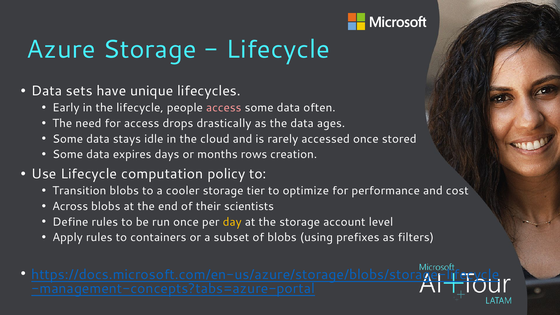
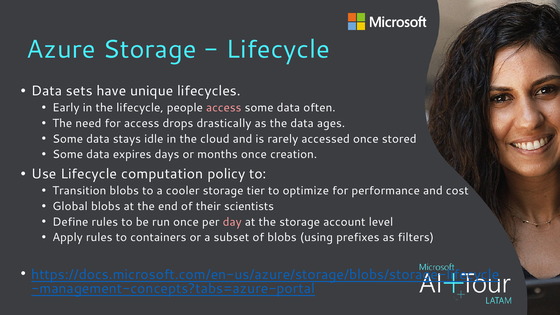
months rows: rows -> once
Across: Across -> Global
day colour: yellow -> pink
